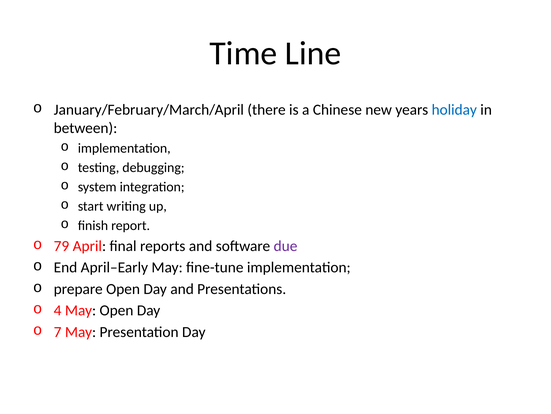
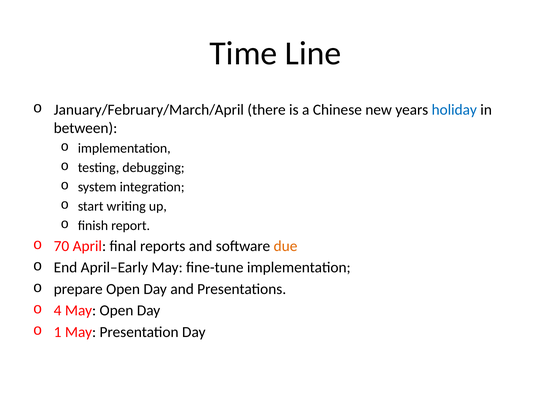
79: 79 -> 70
due colour: purple -> orange
7: 7 -> 1
